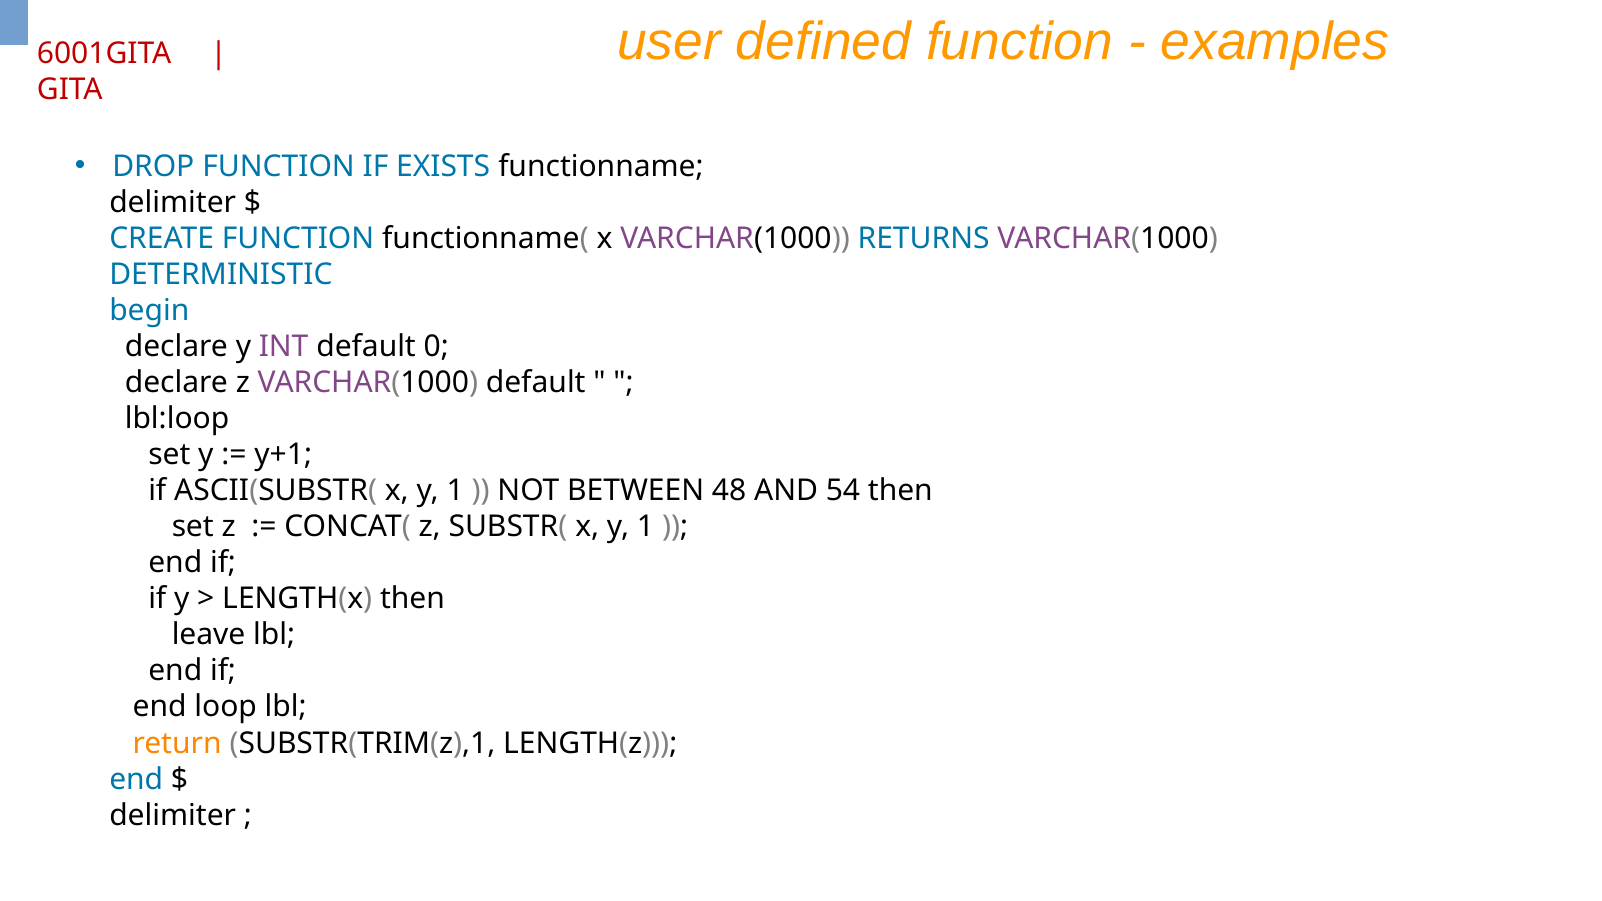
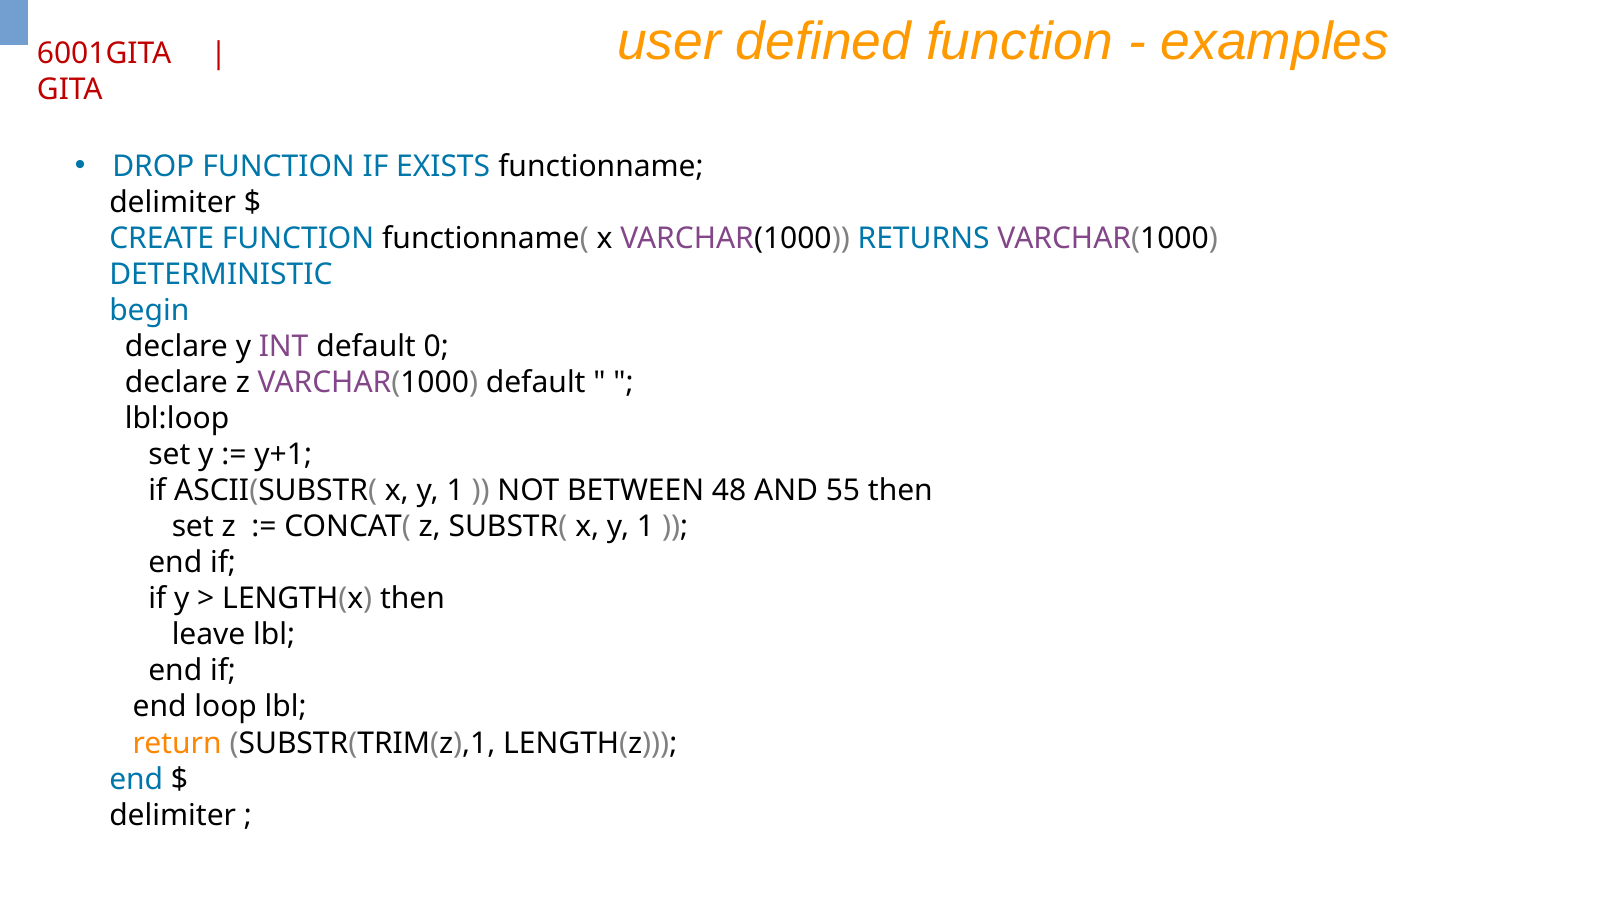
54: 54 -> 55
